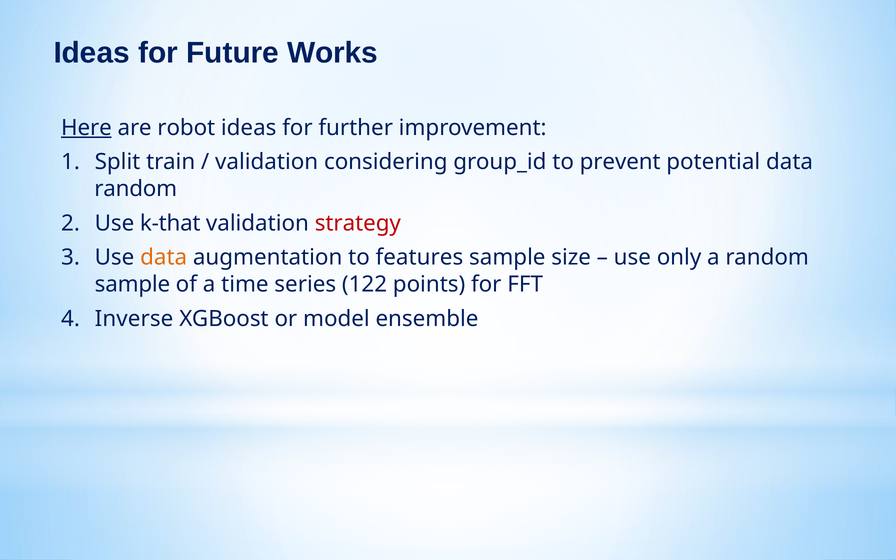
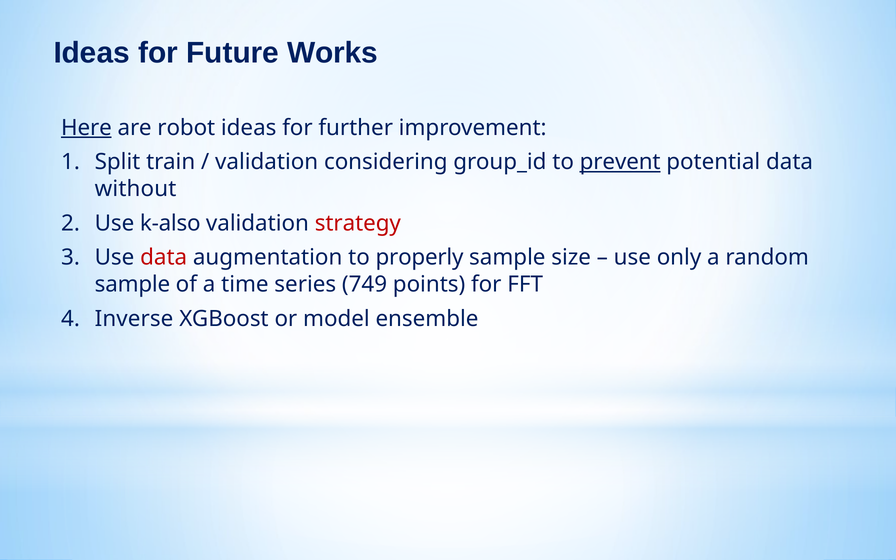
prevent underline: none -> present
random at (136, 189): random -> without
k-that: k-that -> k-also
data at (164, 258) colour: orange -> red
features: features -> properly
122: 122 -> 749
